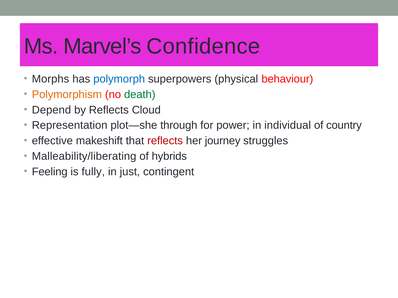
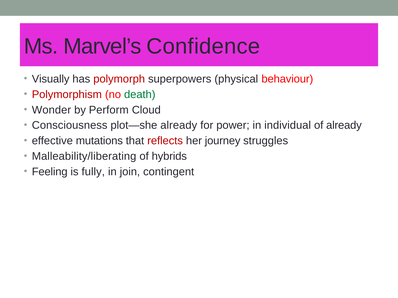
Morphs: Morphs -> Visually
polymorph colour: blue -> red
Polymorphism colour: orange -> red
Depend: Depend -> Wonder
by Reflects: Reflects -> Perform
Representation: Representation -> Consciousness
plot—she through: through -> already
of country: country -> already
makeshift: makeshift -> mutations
just: just -> join
